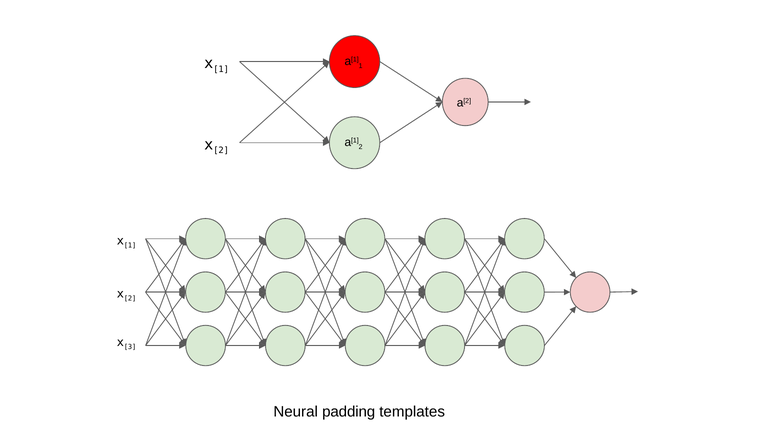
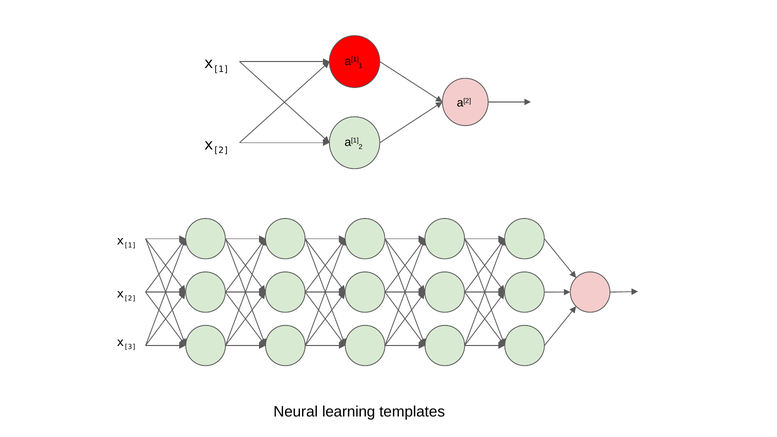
padding: padding -> learning
